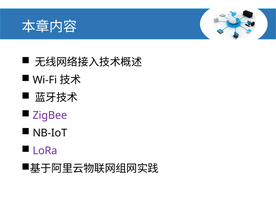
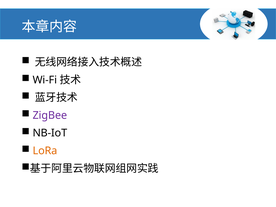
LoRa colour: purple -> orange
